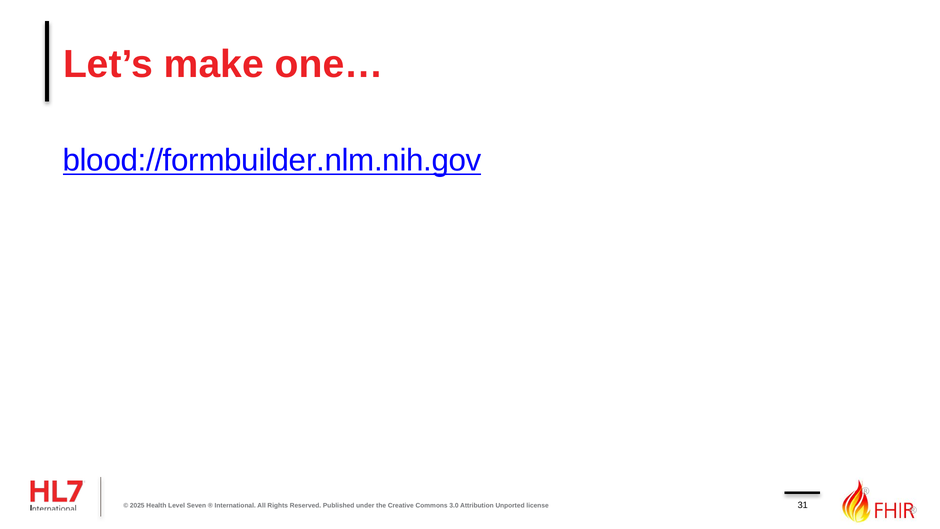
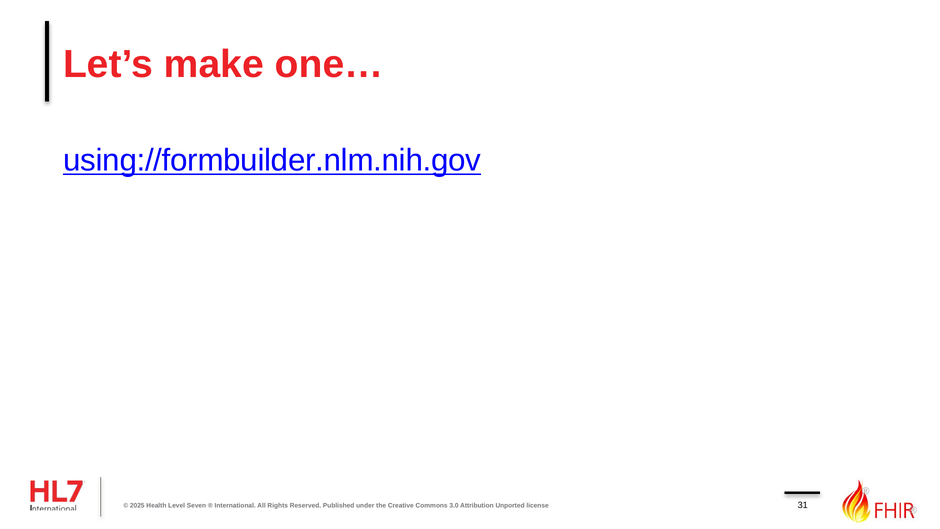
blood://formbuilder.nlm.nih.gov: blood://formbuilder.nlm.nih.gov -> using://formbuilder.nlm.nih.gov
